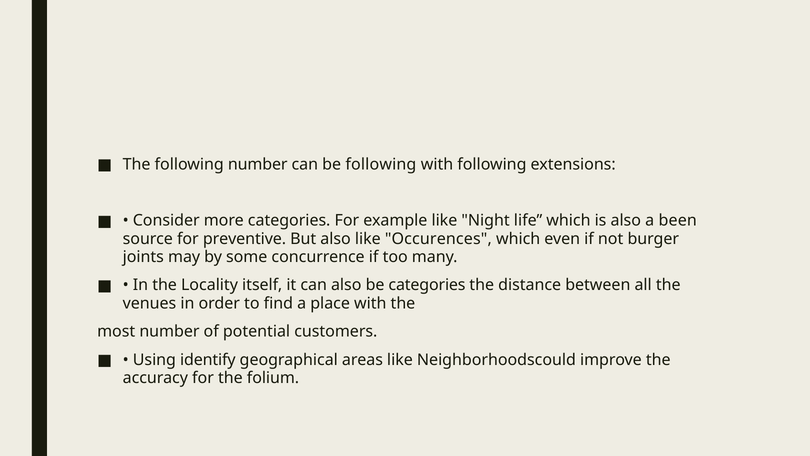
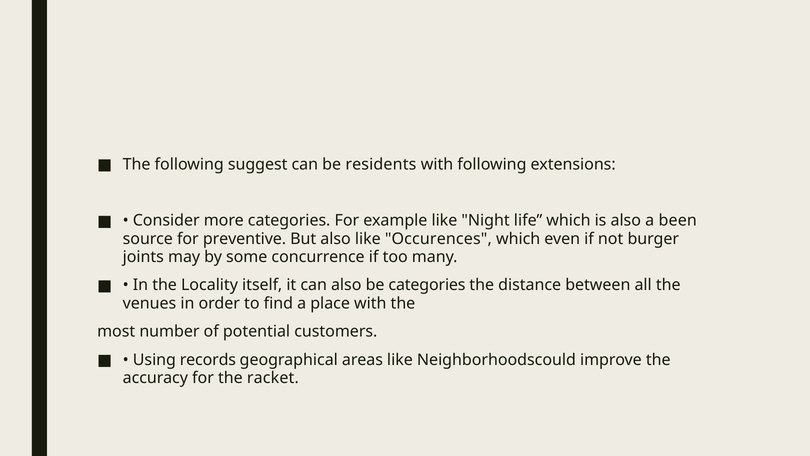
following number: number -> suggest
be following: following -> residents
identify: identify -> records
folium: folium -> racket
